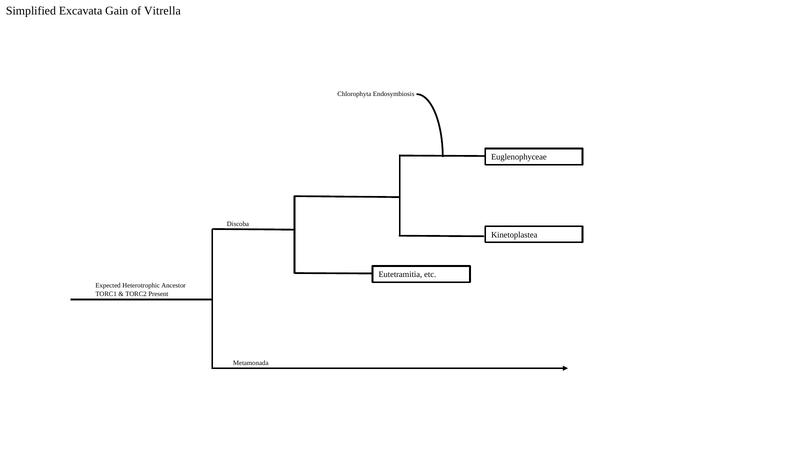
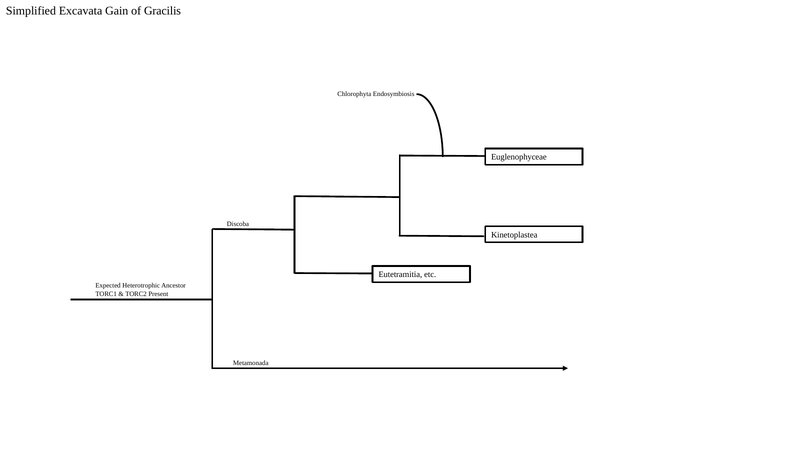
Vitrella: Vitrella -> Gracilis
